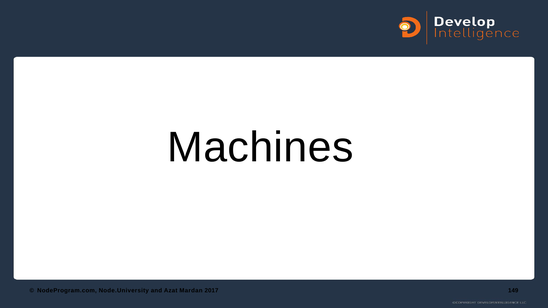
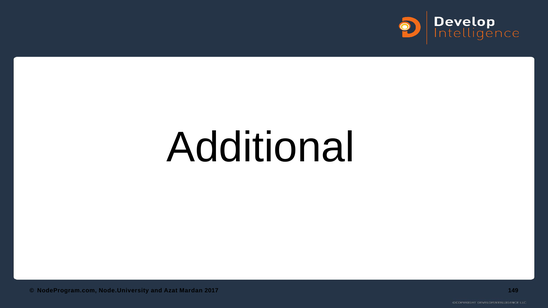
Machines: Machines -> Additional
